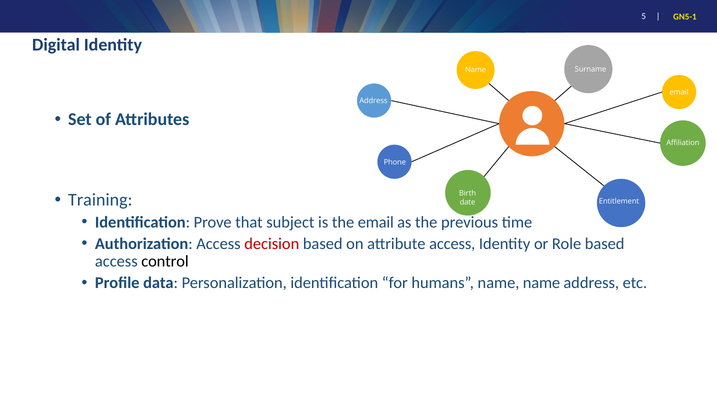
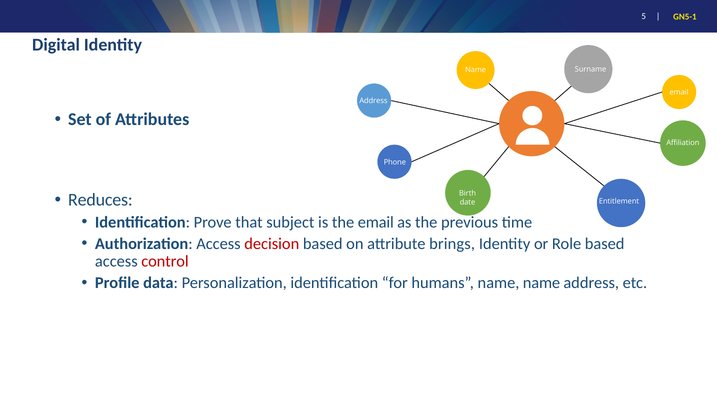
Training: Training -> Reduces
attribute access: access -> brings
control colour: black -> red
